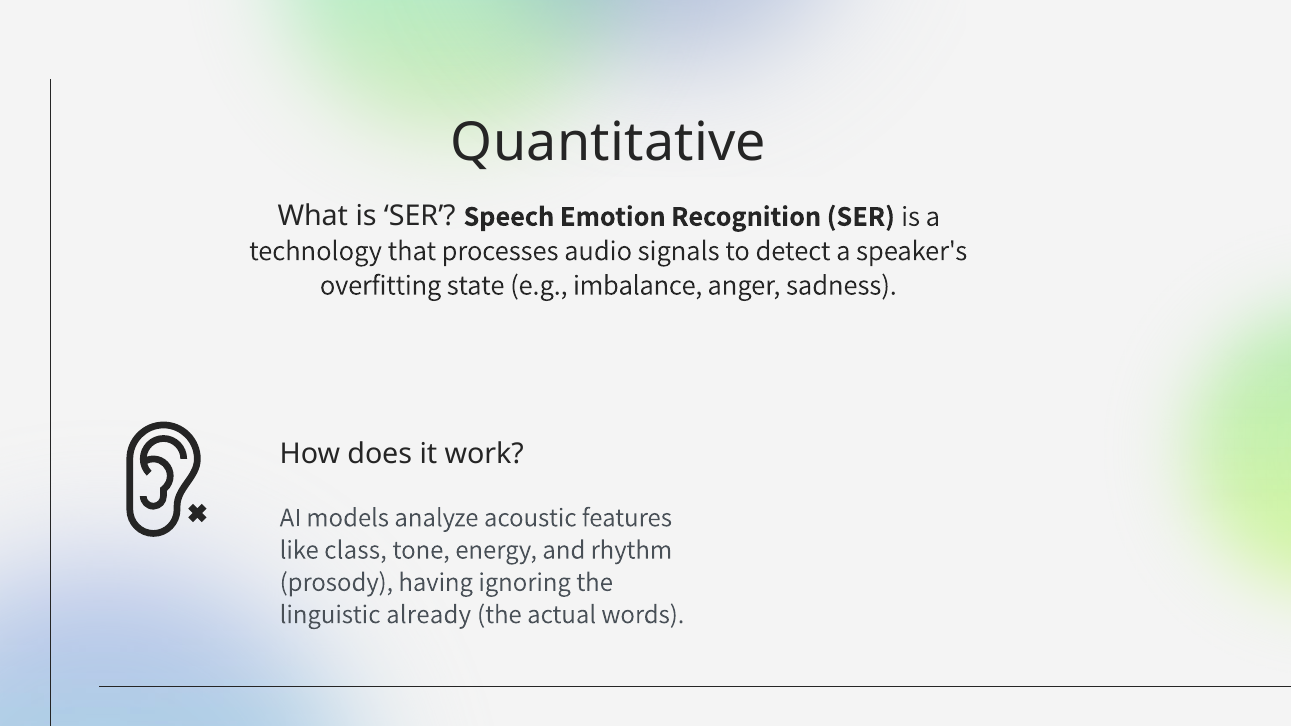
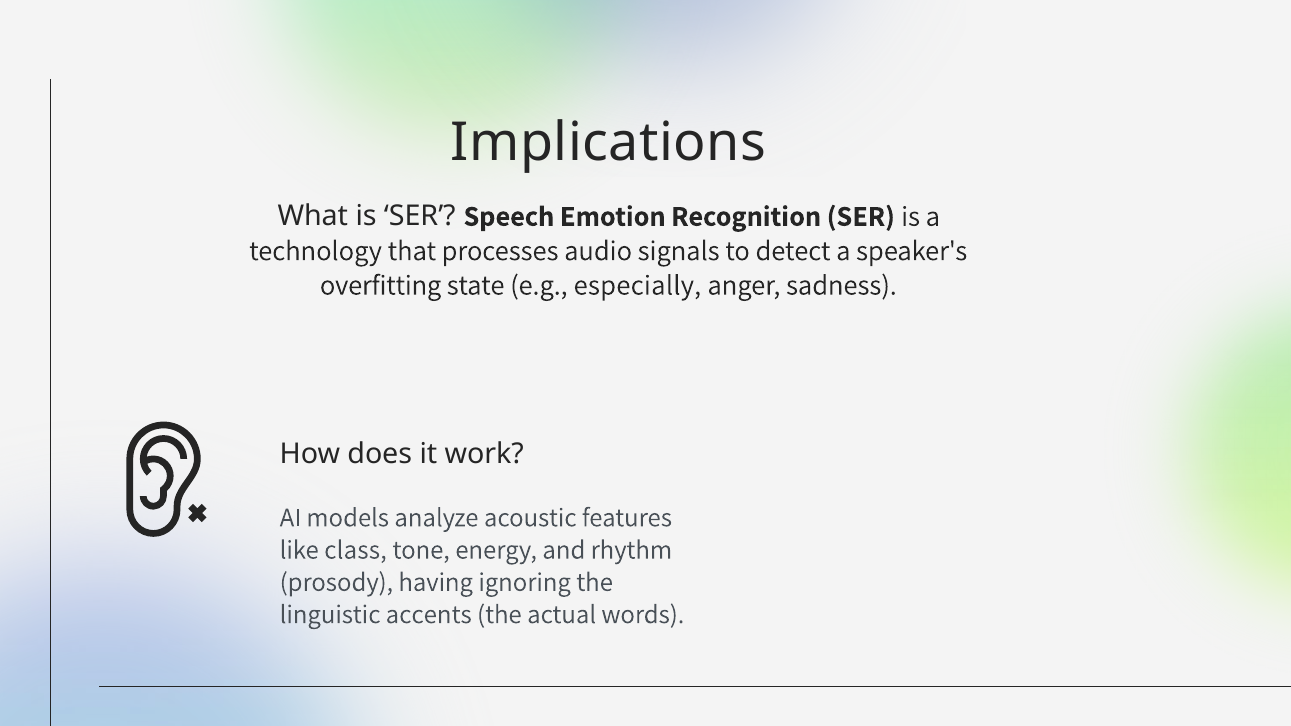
Quantitative: Quantitative -> Implications
imbalance: imbalance -> especially
already: already -> accents
